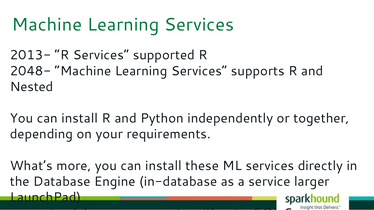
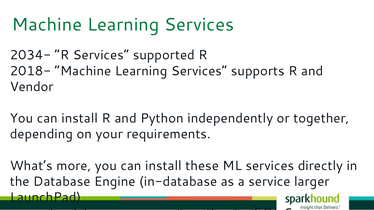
2013-: 2013- -> 2034-
2048-: 2048- -> 2018-
Nested: Nested -> Vendor
